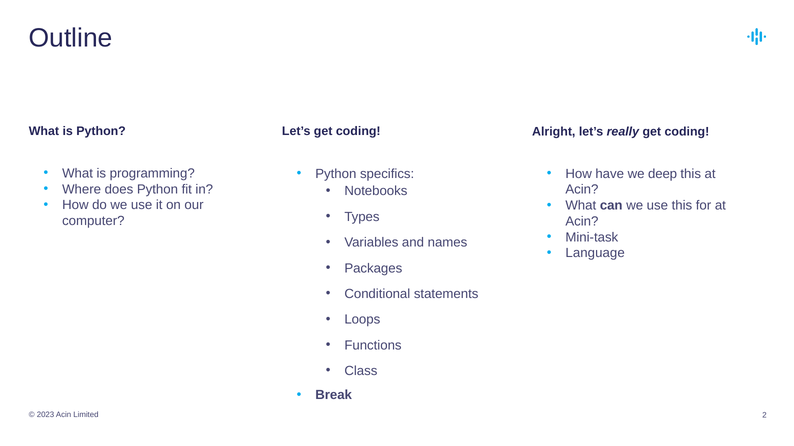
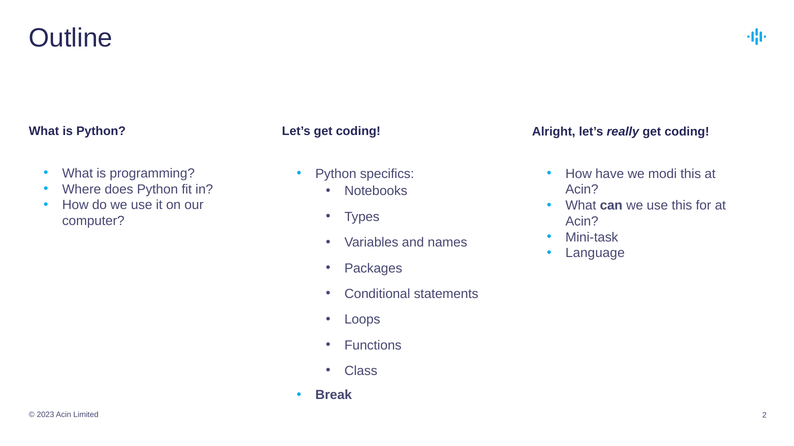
deep: deep -> modi
